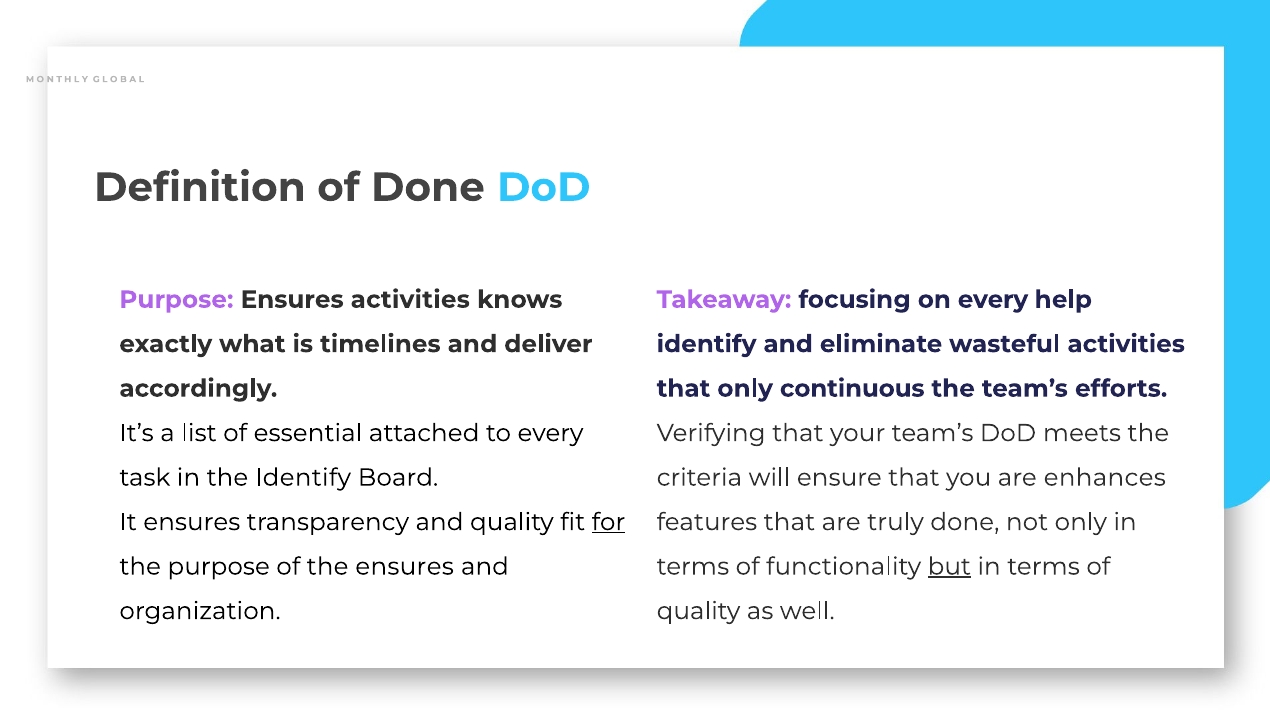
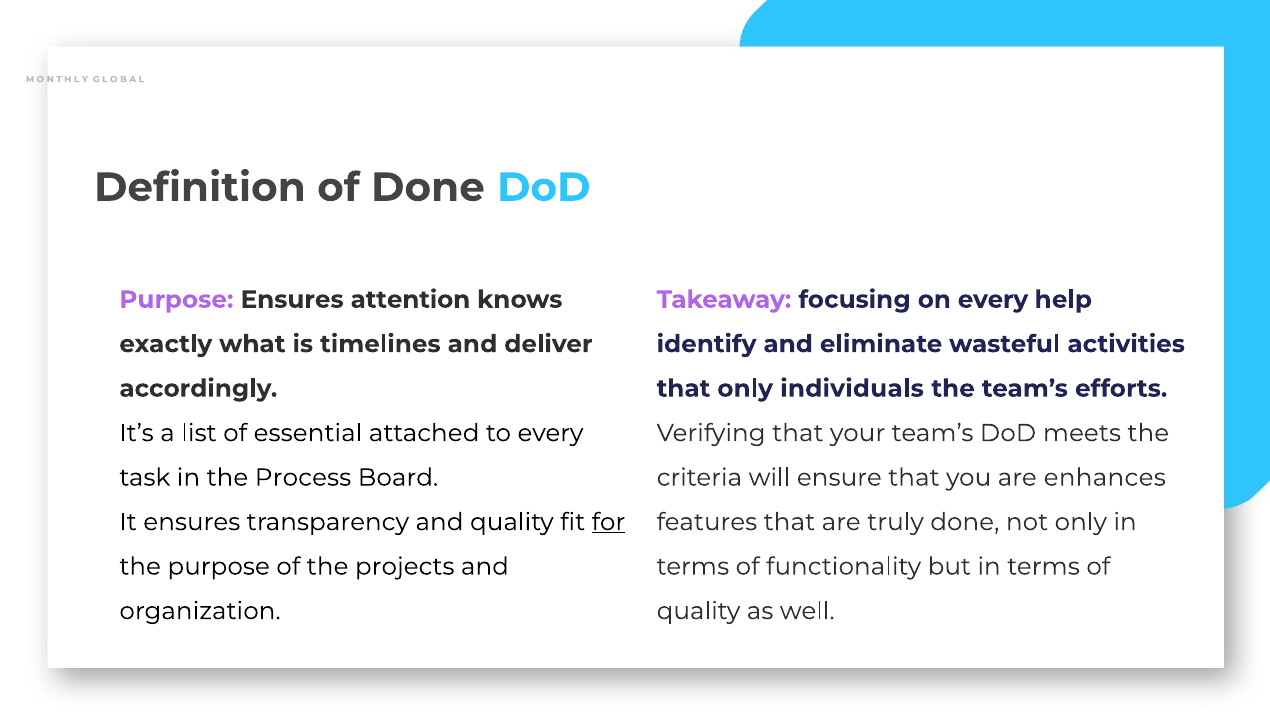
Ensures activities: activities -> attention
continuous: continuous -> individuals
the Identify: Identify -> Process
the ensures: ensures -> projects
but underline: present -> none
